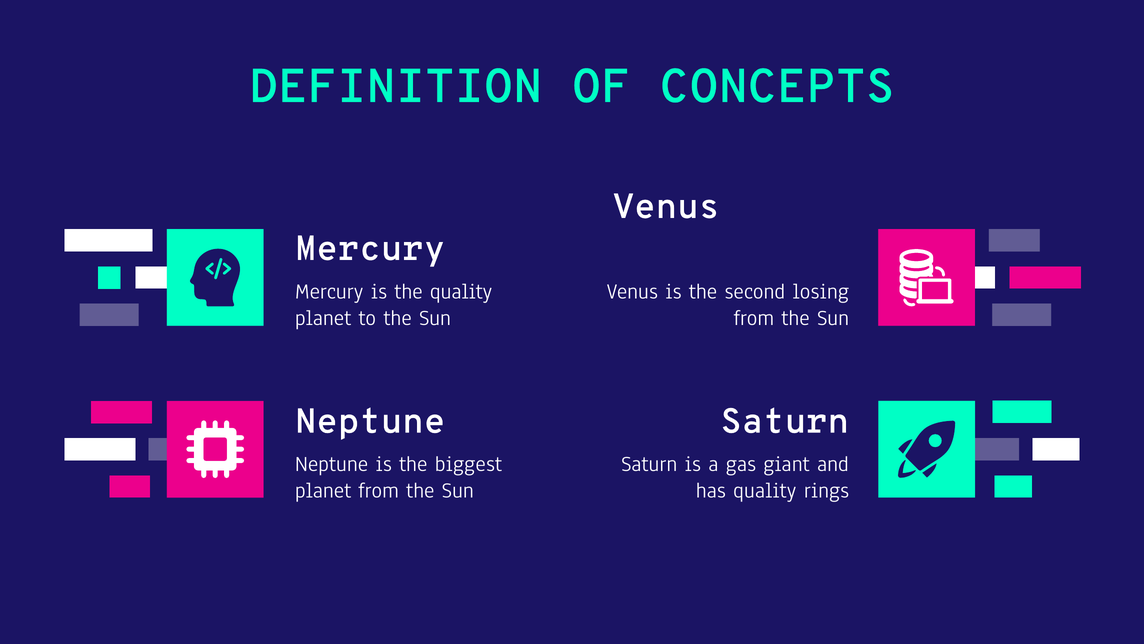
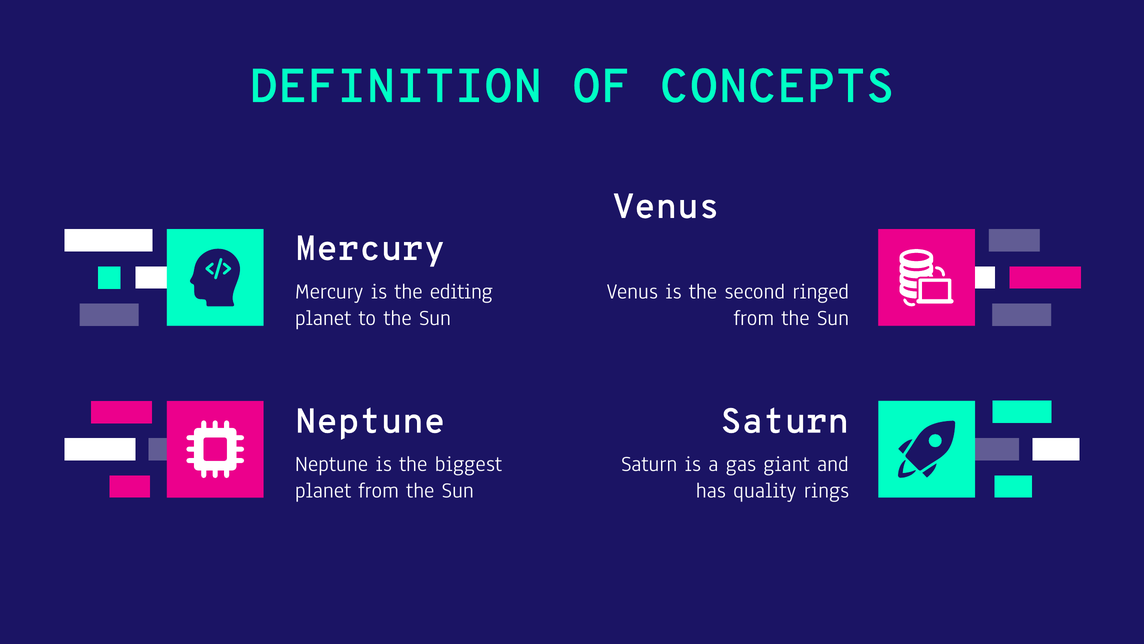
the quality: quality -> editing
losing: losing -> ringed
